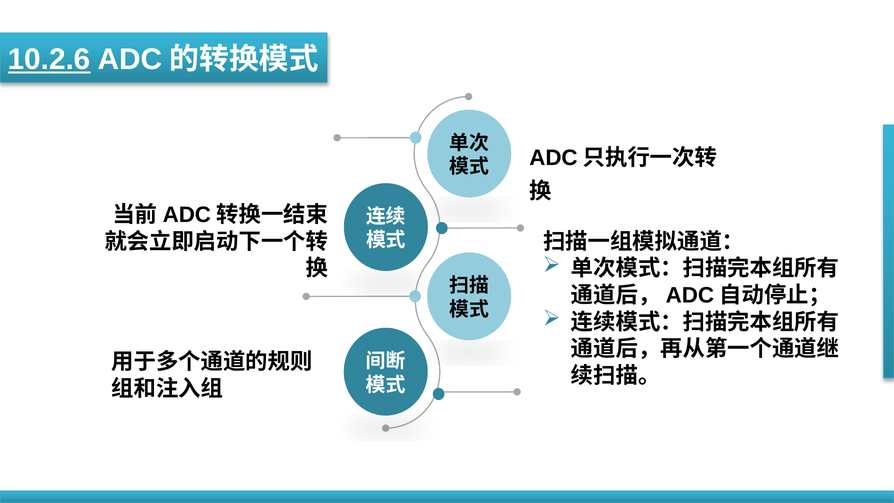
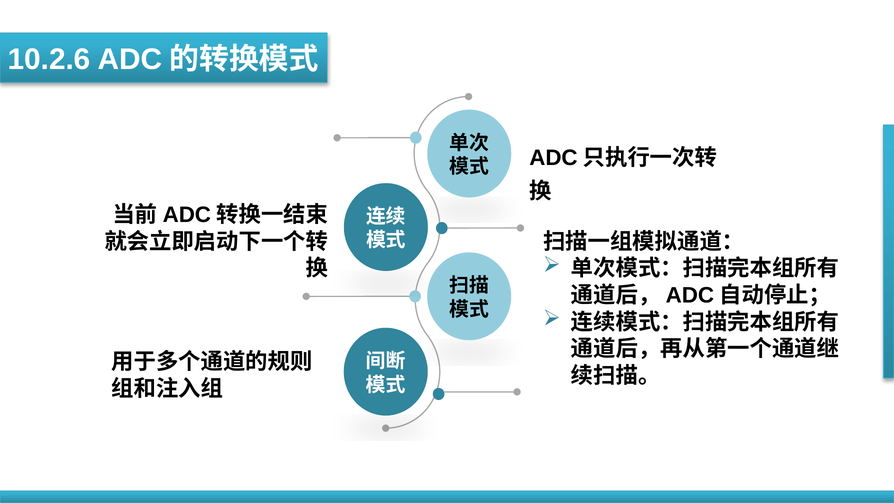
10.2.6 underline: present -> none
